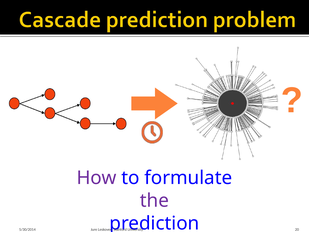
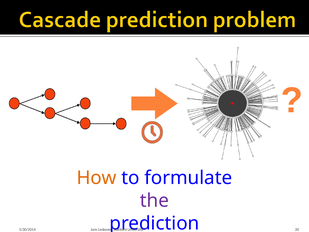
How colour: purple -> orange
